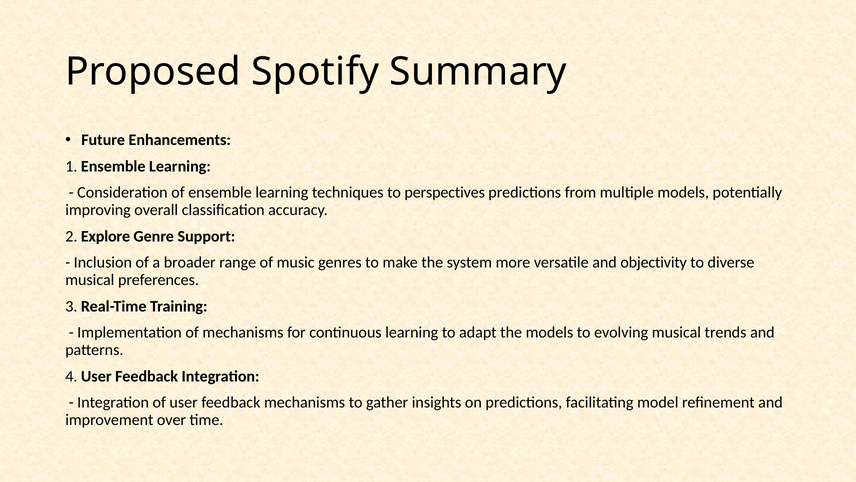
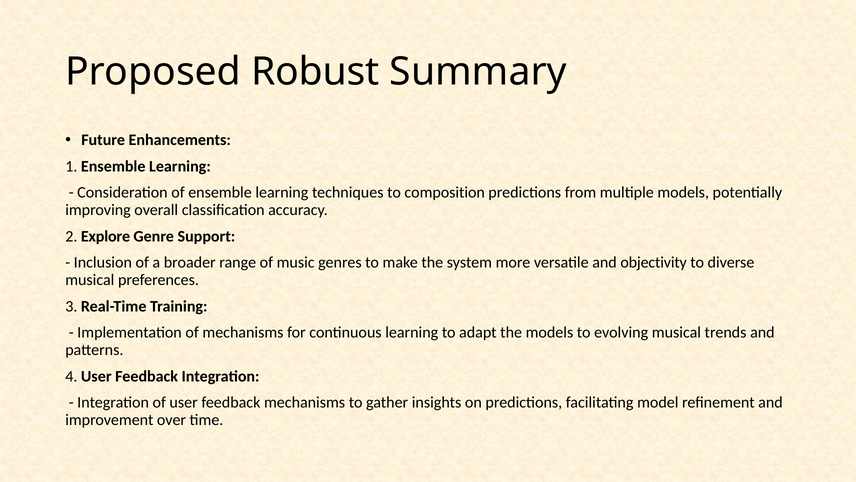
Spotify: Spotify -> Robust
perspectives: perspectives -> composition
